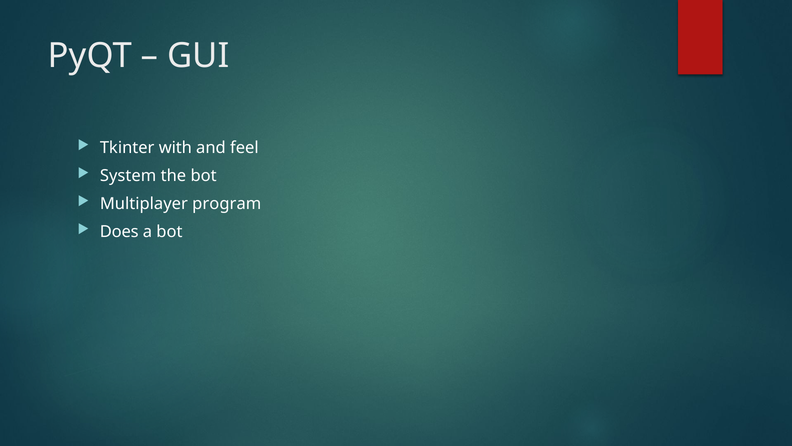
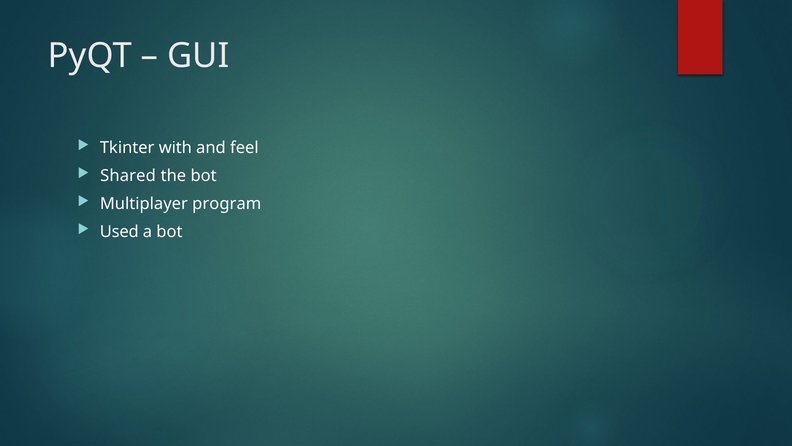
System: System -> Shared
Does: Does -> Used
